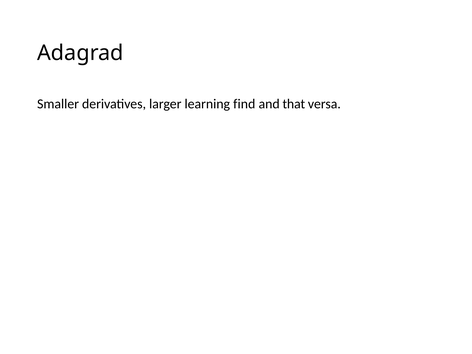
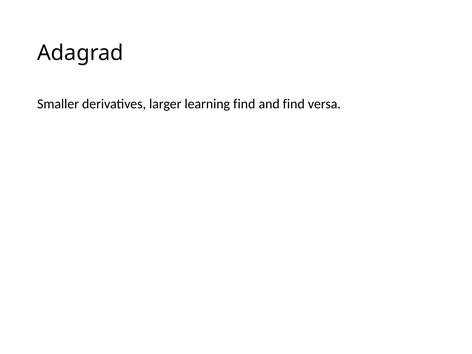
and that: that -> find
